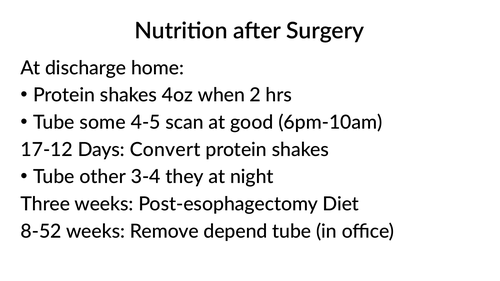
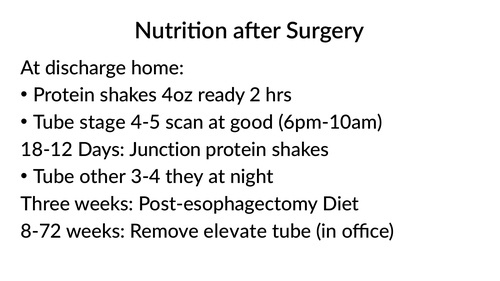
when: when -> ready
some: some -> stage
17-12: 17-12 -> 18-12
Convert: Convert -> Junction
8-52: 8-52 -> 8-72
depend: depend -> elevate
